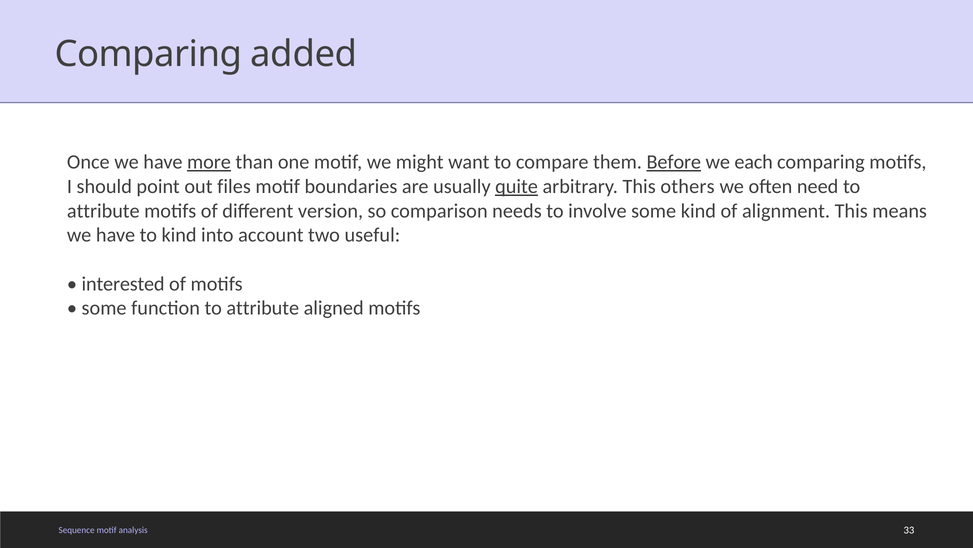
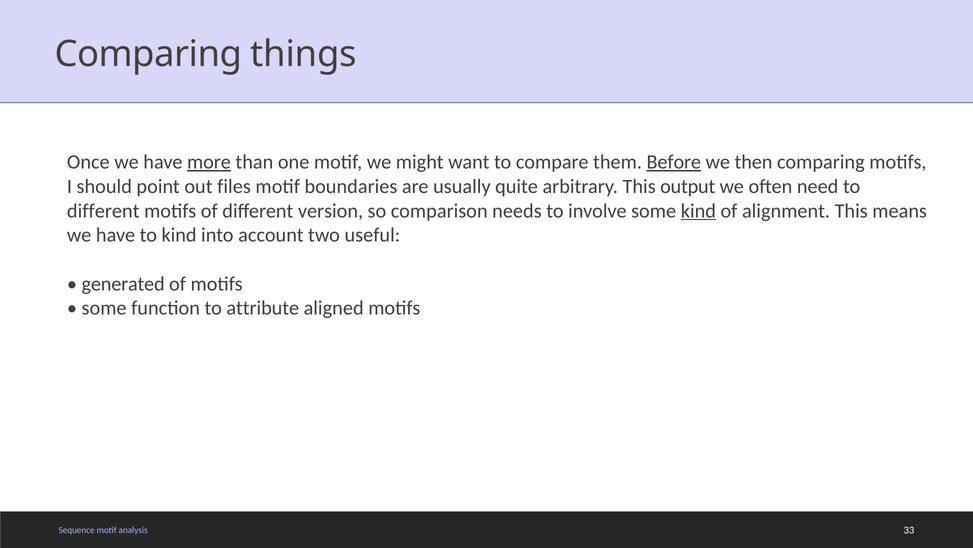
added: added -> things
each: each -> then
quite underline: present -> none
others: others -> output
attribute at (103, 211): attribute -> different
kind at (698, 211) underline: none -> present
interested: interested -> generated
